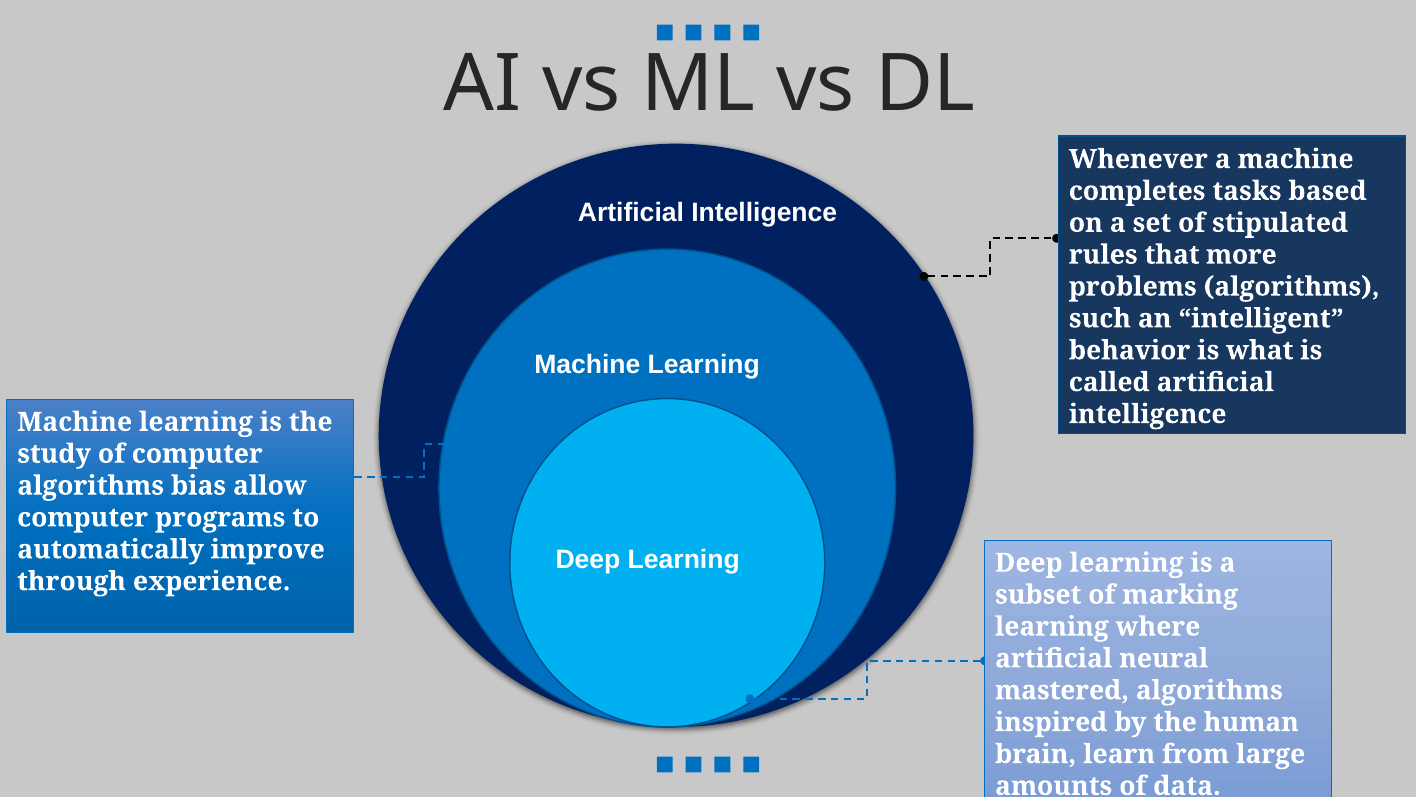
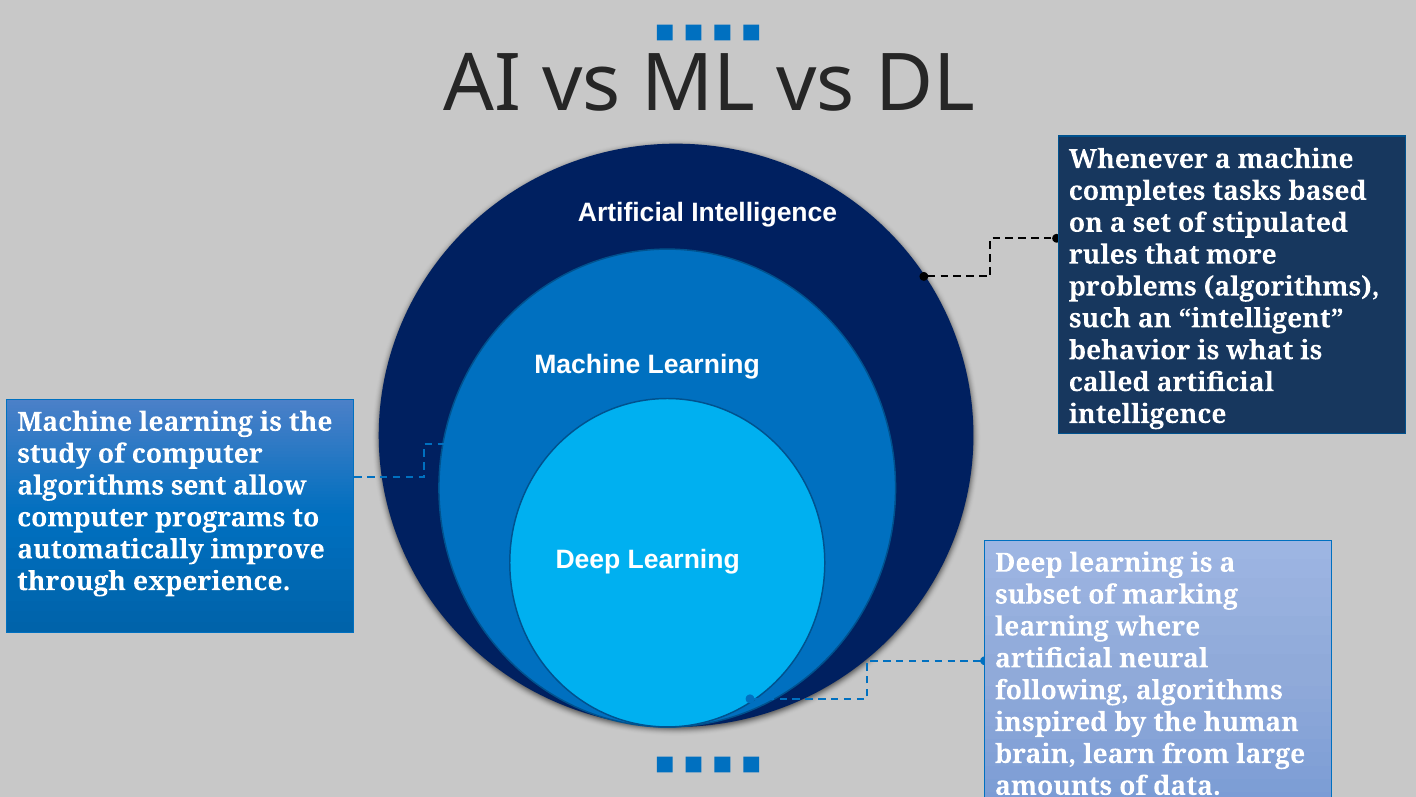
bias: bias -> sent
mastered: mastered -> following
